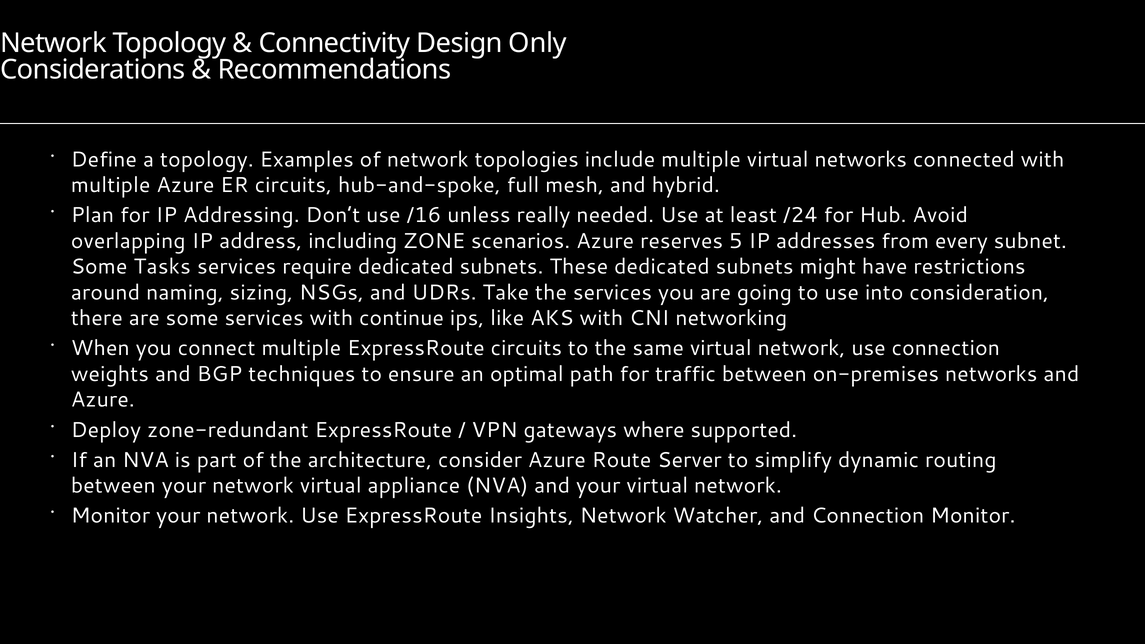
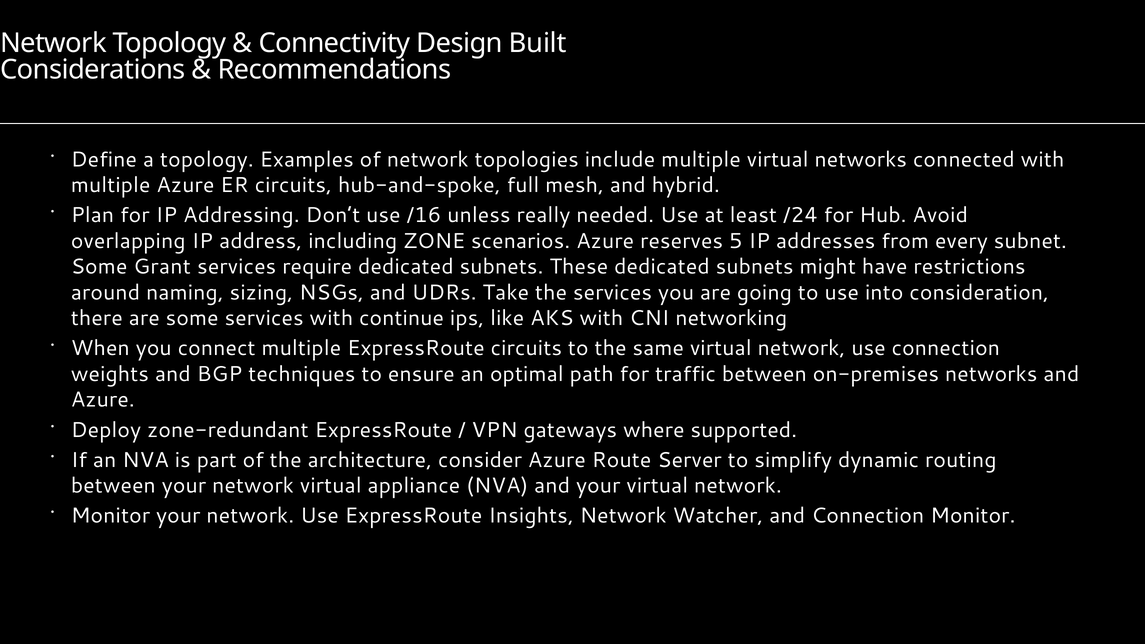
Only: Only -> Built
Tasks: Tasks -> Grant
